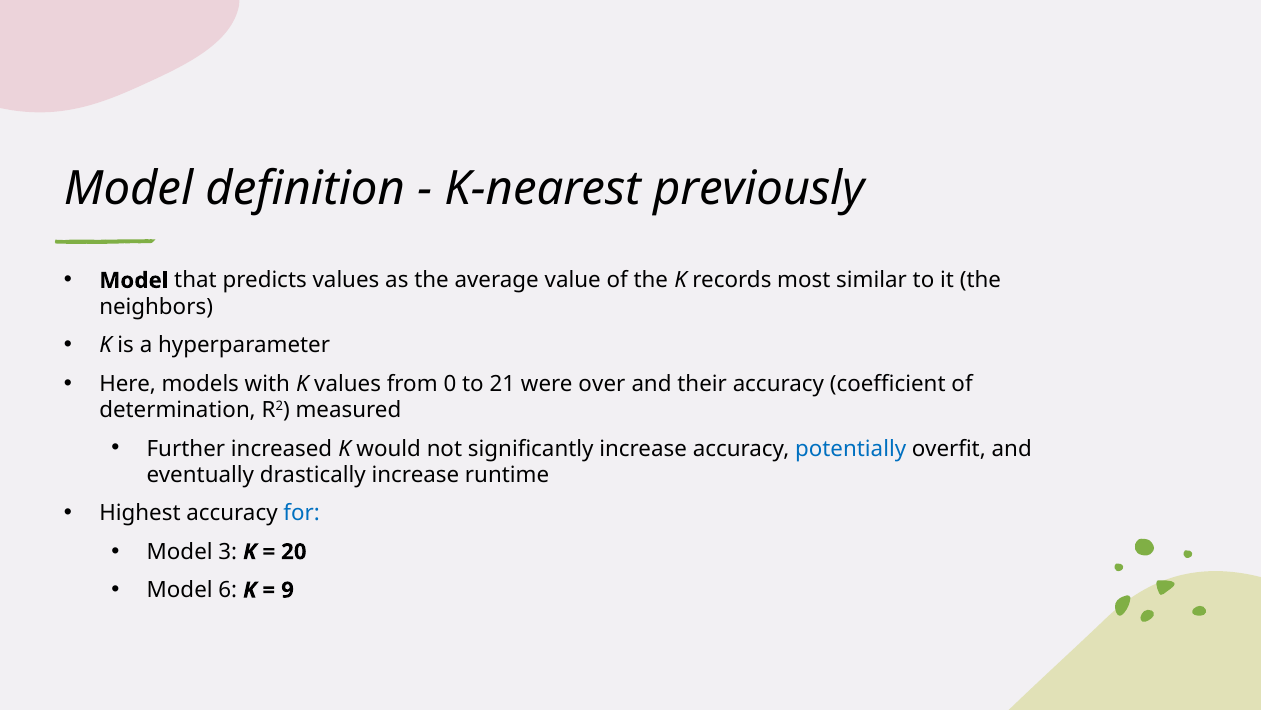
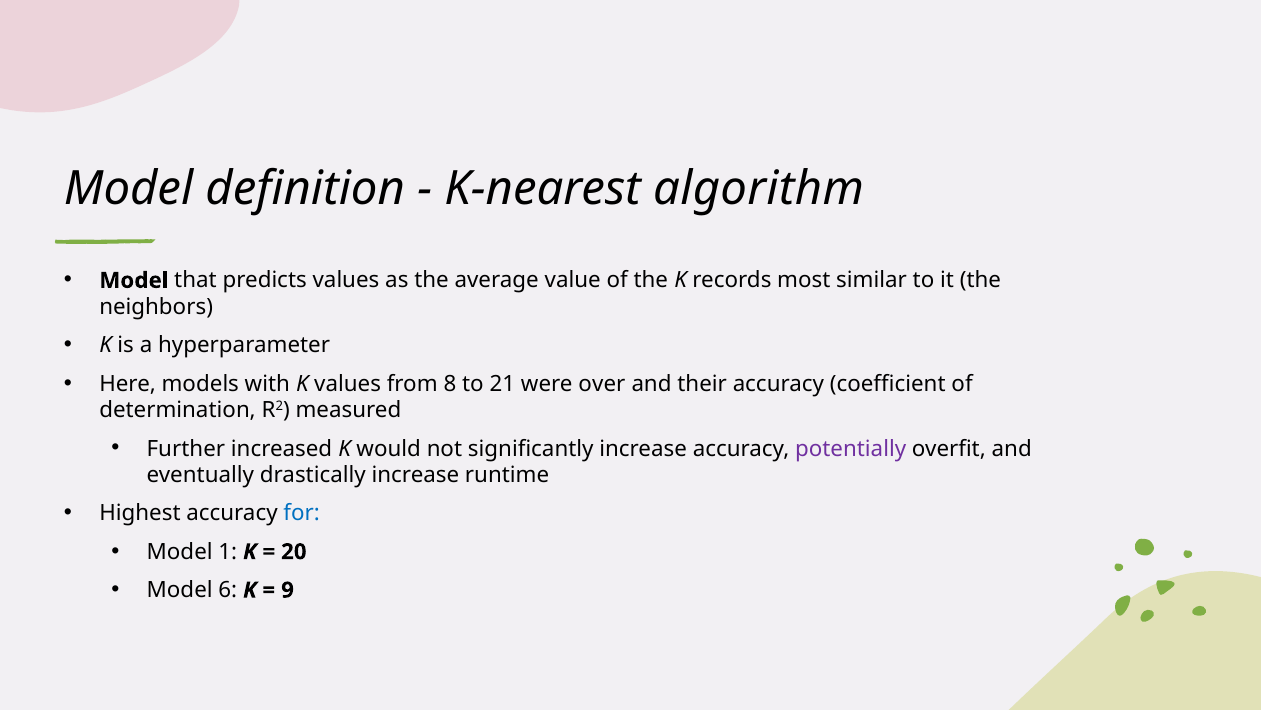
previously: previously -> algorithm
0: 0 -> 8
potentially colour: blue -> purple
3: 3 -> 1
